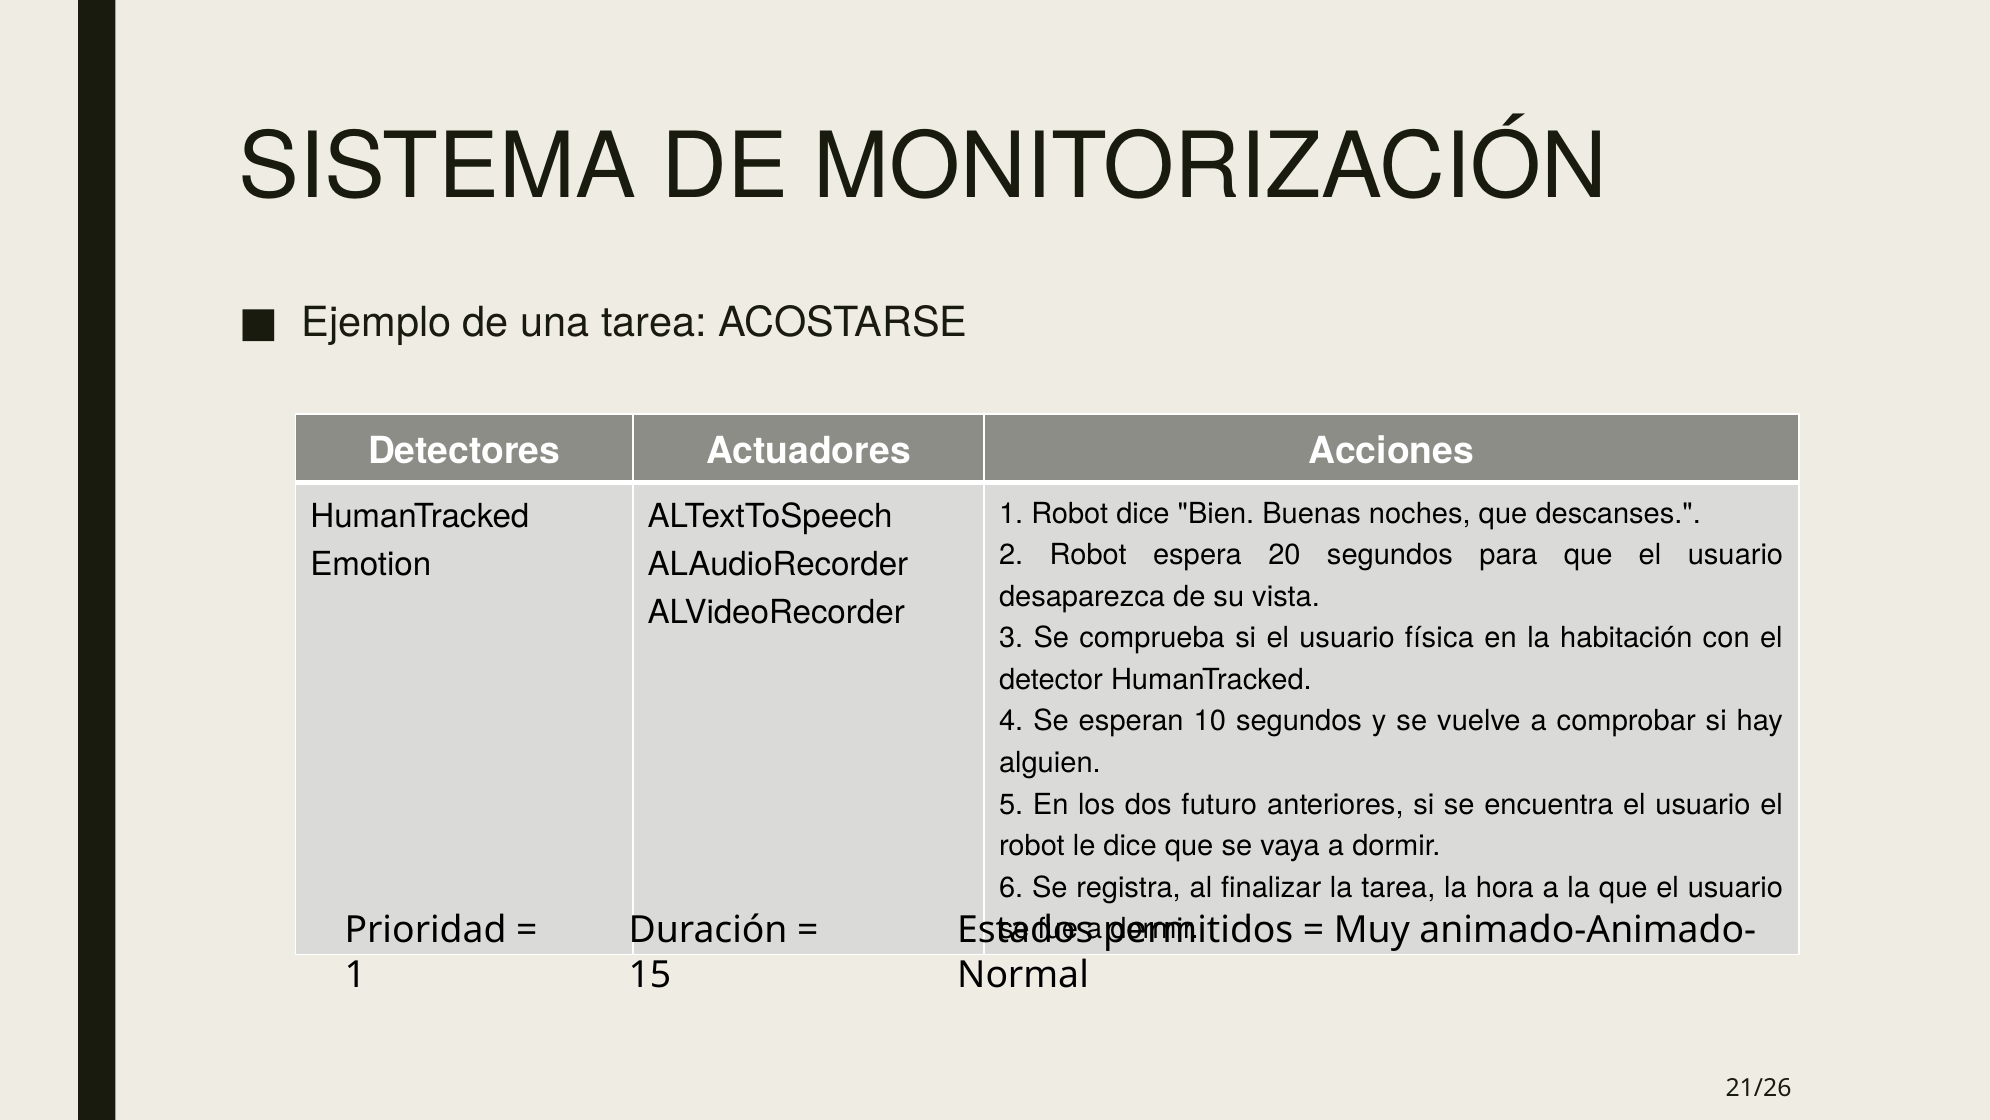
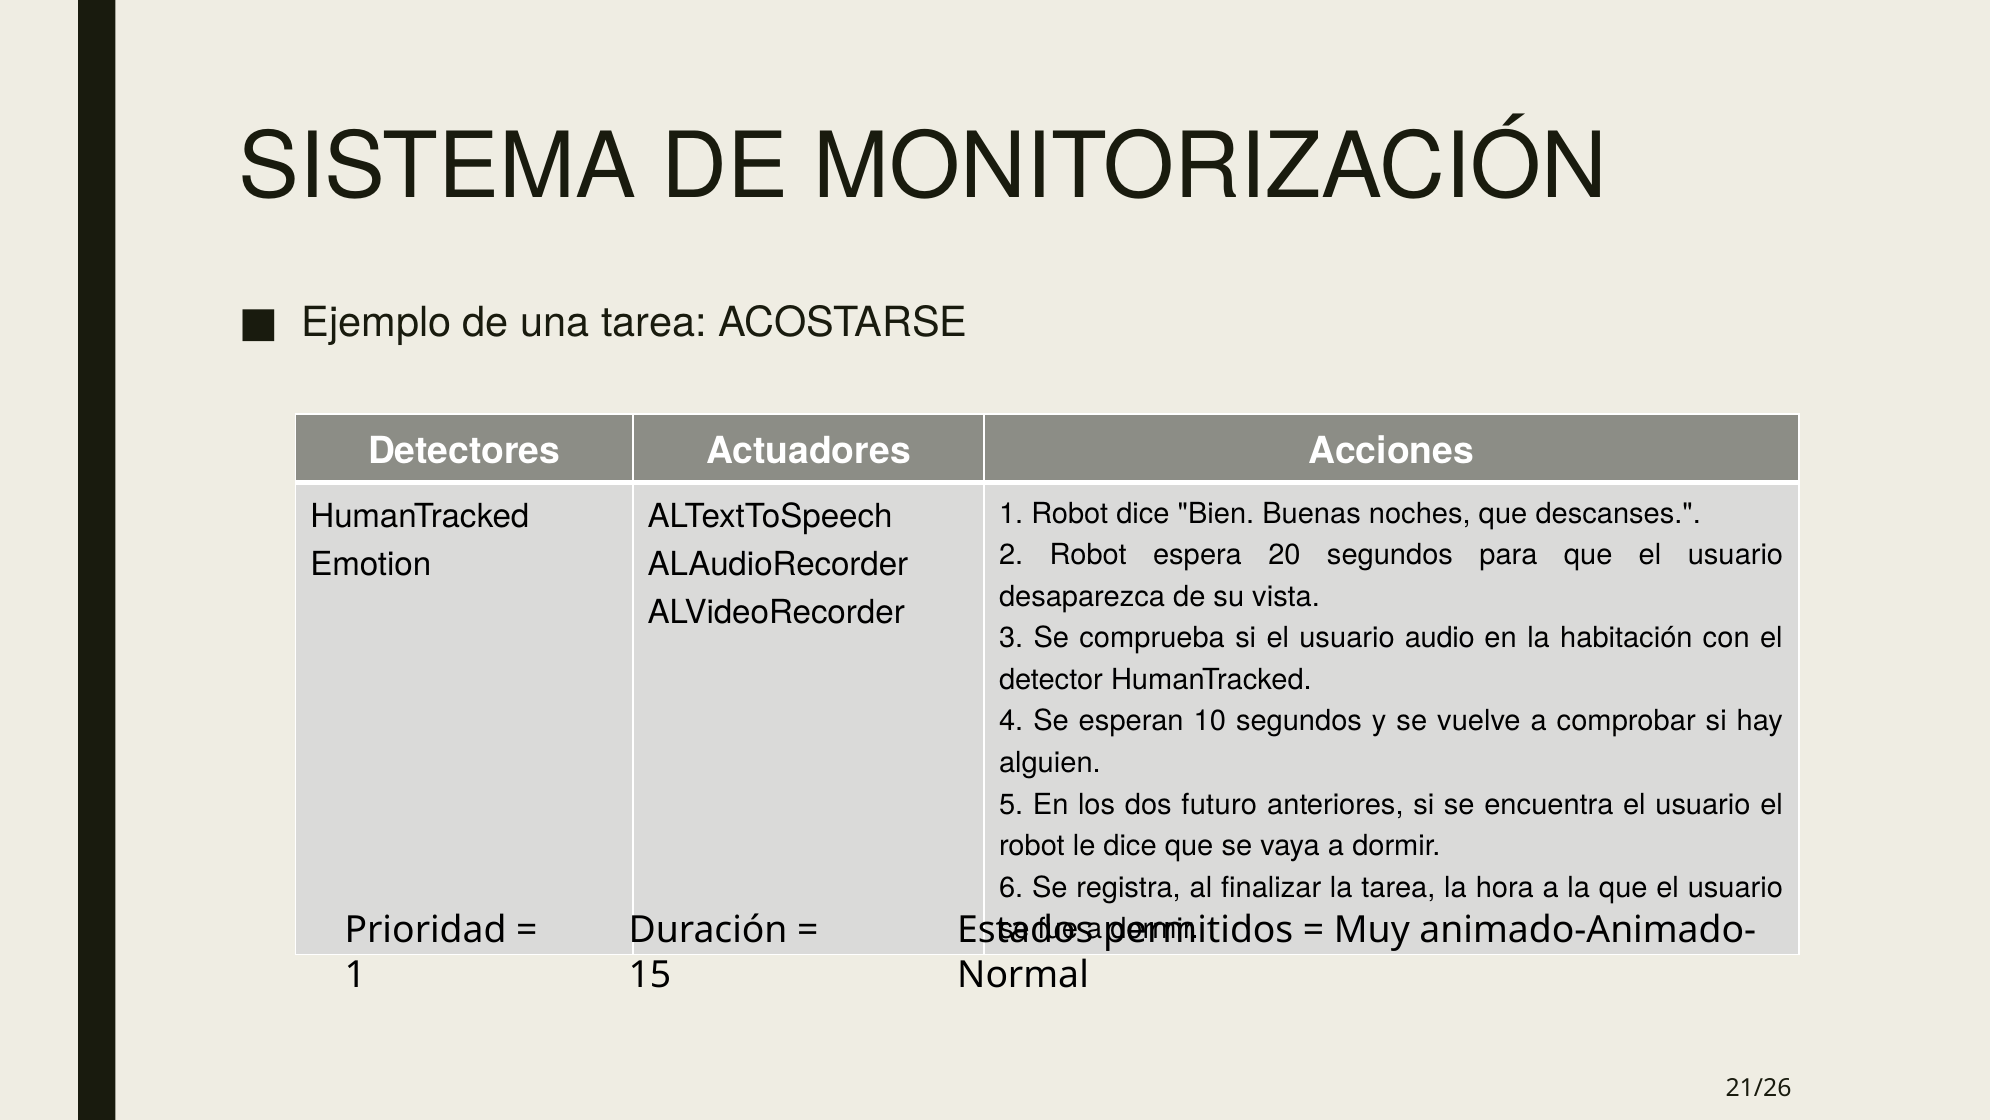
física: física -> audio
